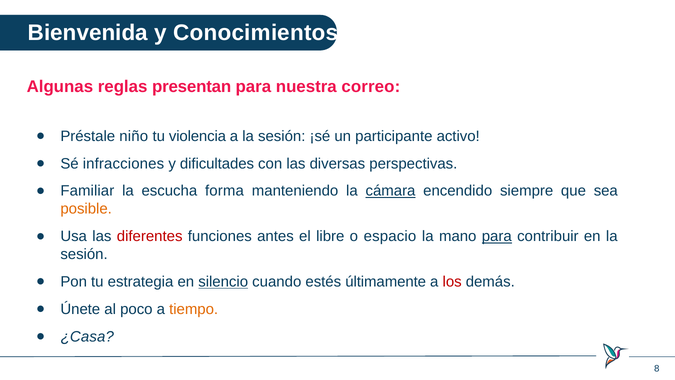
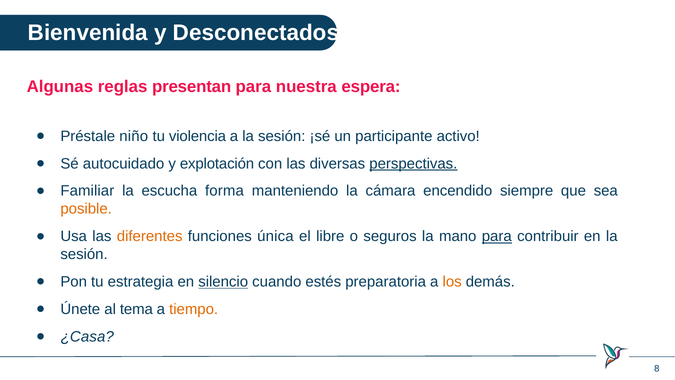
Conocimientos: Conocimientos -> Desconectados
correo: correo -> espera
infracciones: infracciones -> autocuidado
dificultades: dificultades -> explotación
perspectivas underline: none -> present
cámara underline: present -> none
diferentes colour: red -> orange
antes: antes -> única
espacio: espacio -> seguros
últimamente: últimamente -> preparatoria
los colour: red -> orange
poco: poco -> tema
